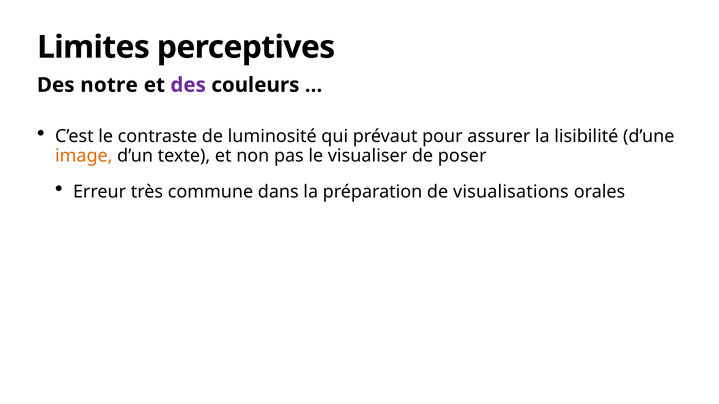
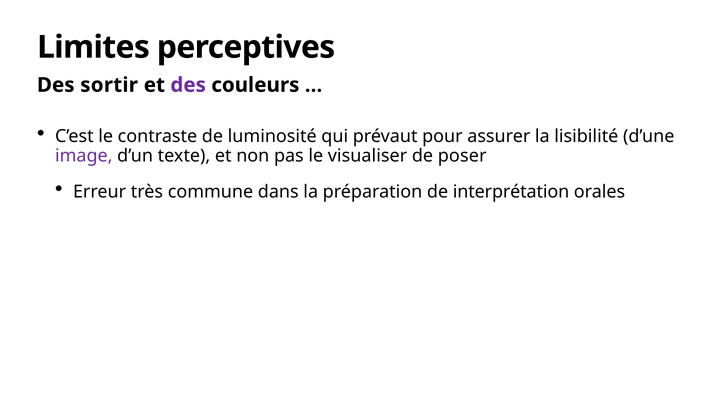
notre: notre -> sortir
image colour: orange -> purple
visualisations: visualisations -> interprétation
